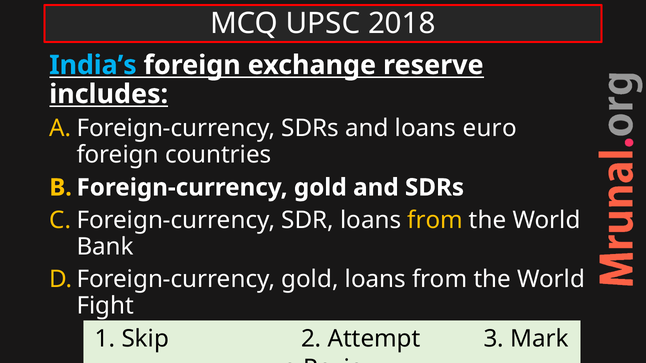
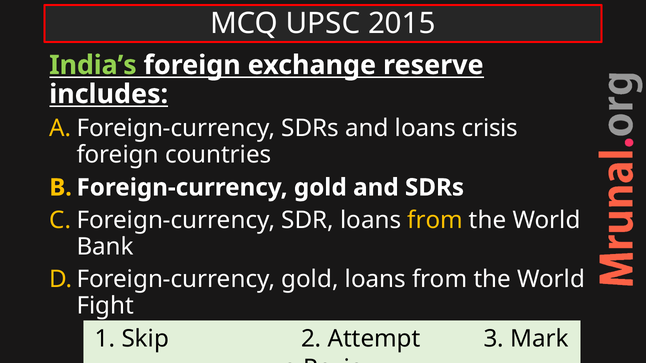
2018: 2018 -> 2015
India’s colour: light blue -> light green
euro: euro -> crisis
